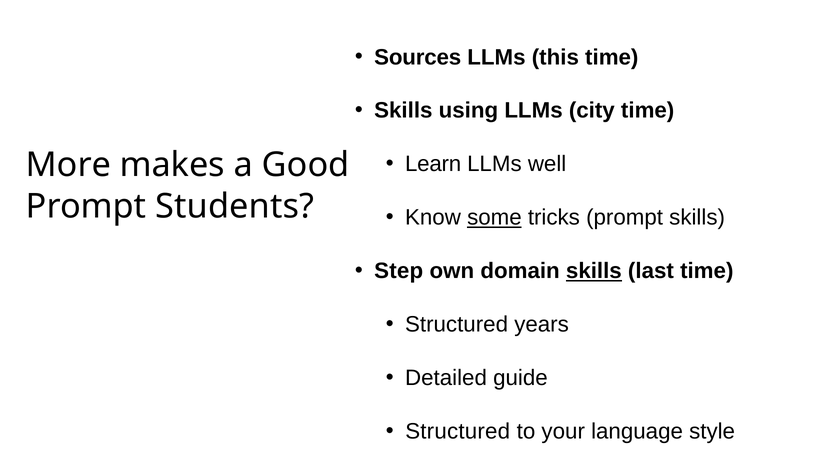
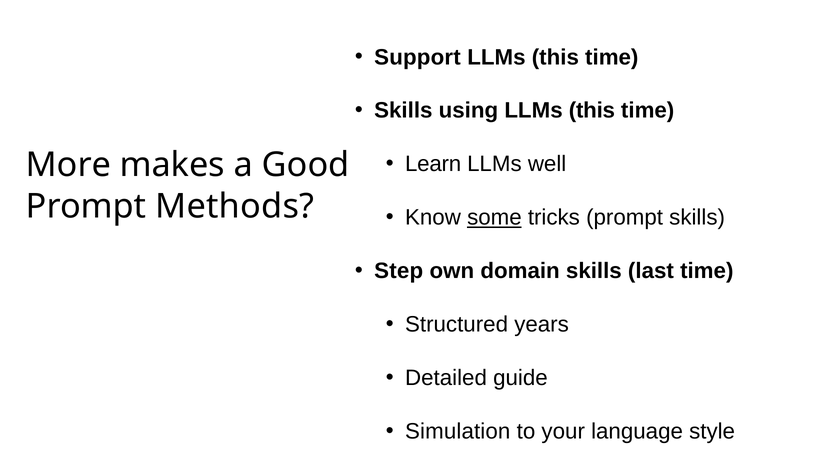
Sources: Sources -> Support
using LLMs city: city -> this
Students: Students -> Methods
skills at (594, 271) underline: present -> none
Structured at (458, 432): Structured -> Simulation
